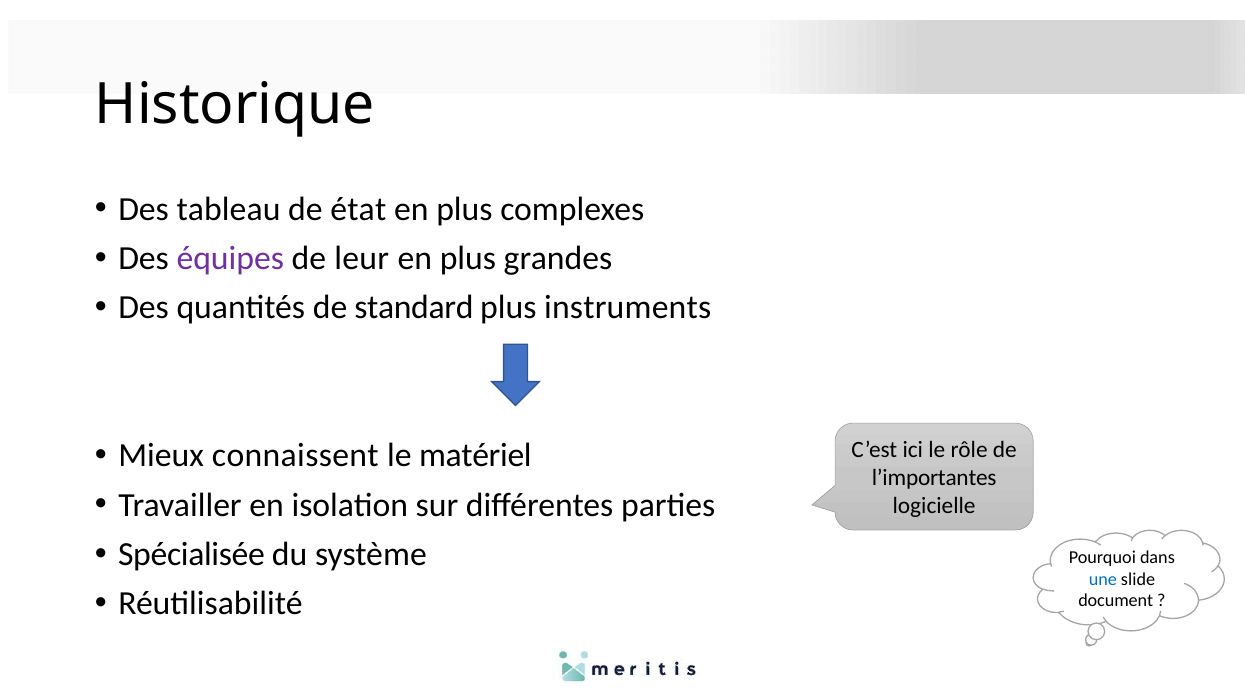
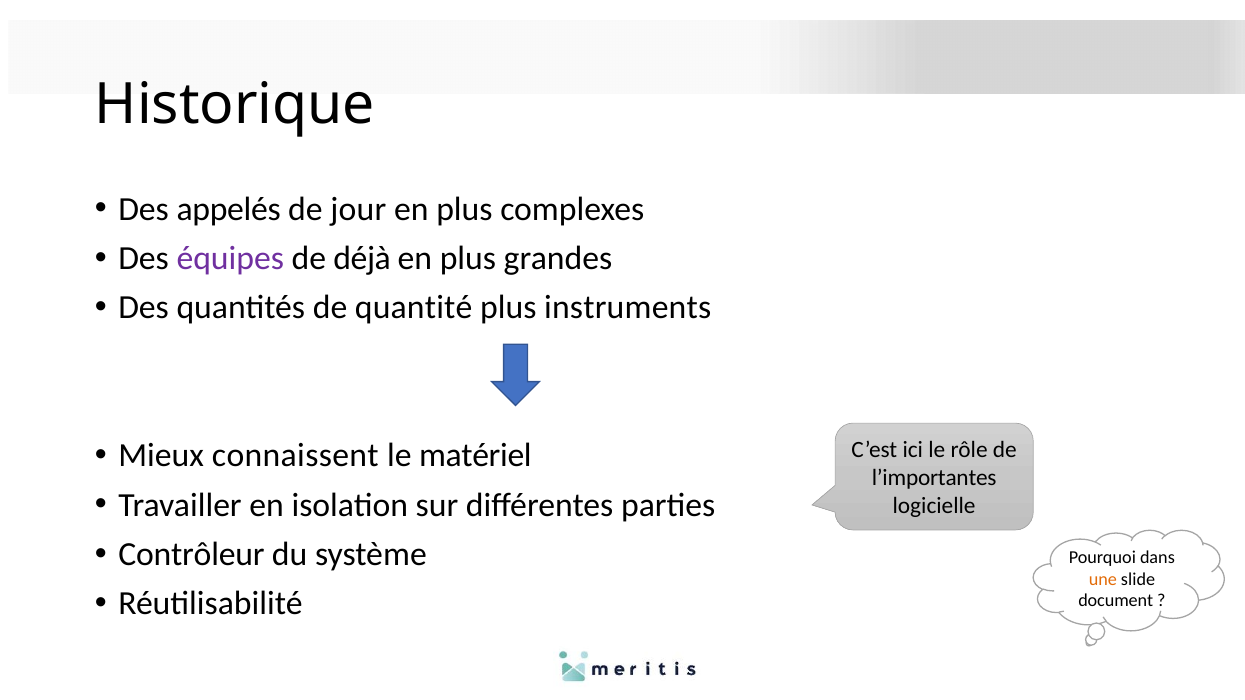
tableau: tableau -> appelés
état: état -> jour
leur: leur -> déjà
standard: standard -> quantité
Spécialisée: Spécialisée -> Contrôleur
une colour: blue -> orange
